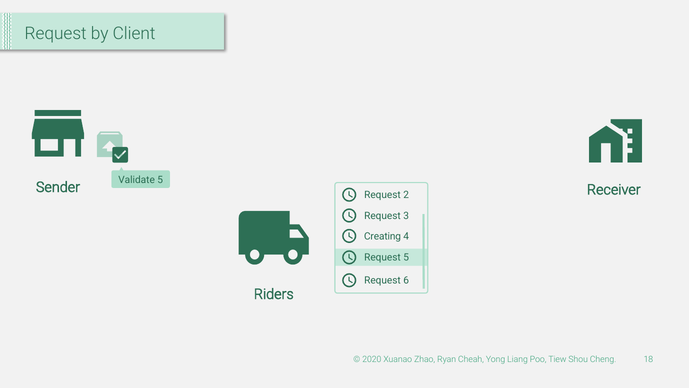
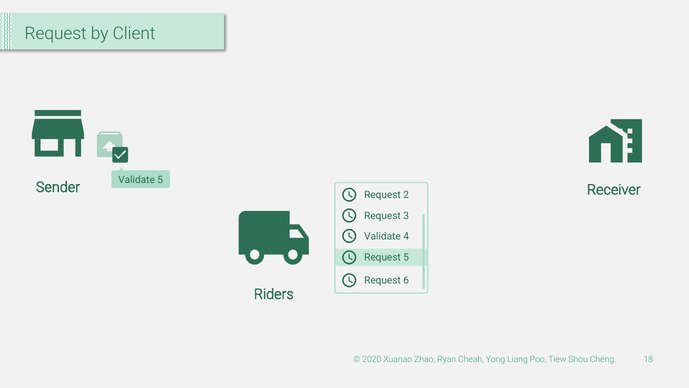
Creating at (383, 236): Creating -> Validate
